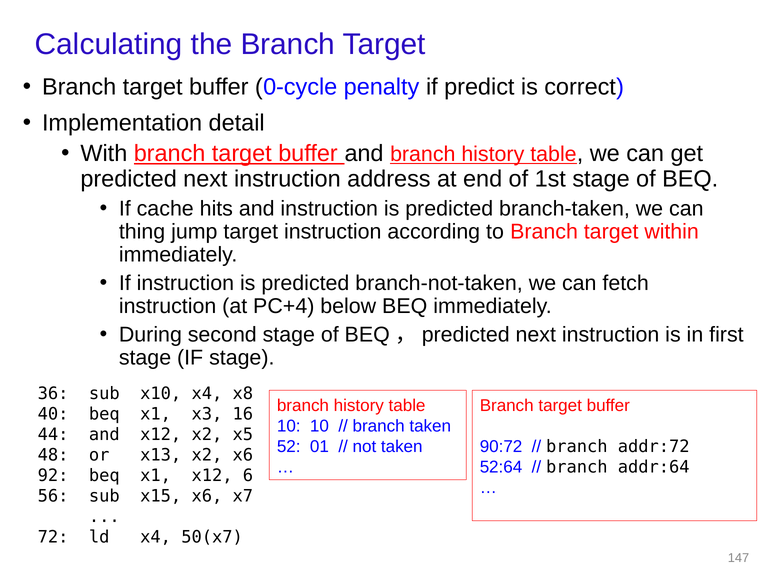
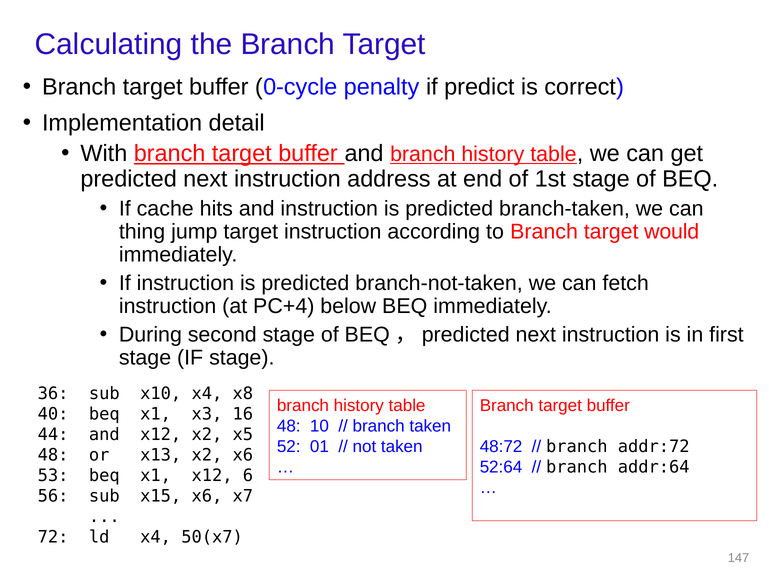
within: within -> would
10 at (289, 426): 10 -> 48
90:72: 90:72 -> 48:72
92: 92 -> 53
